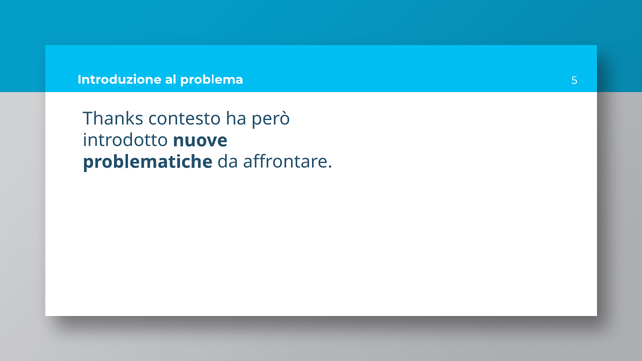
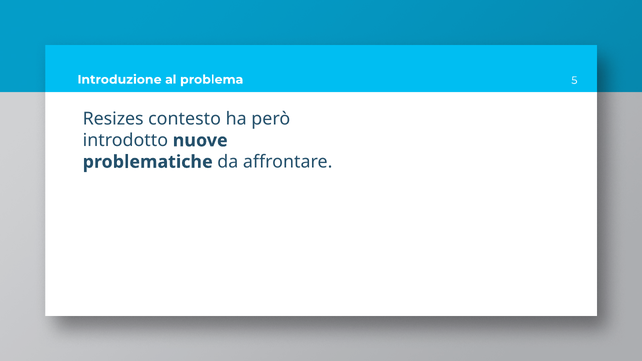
Thanks: Thanks -> Resizes
